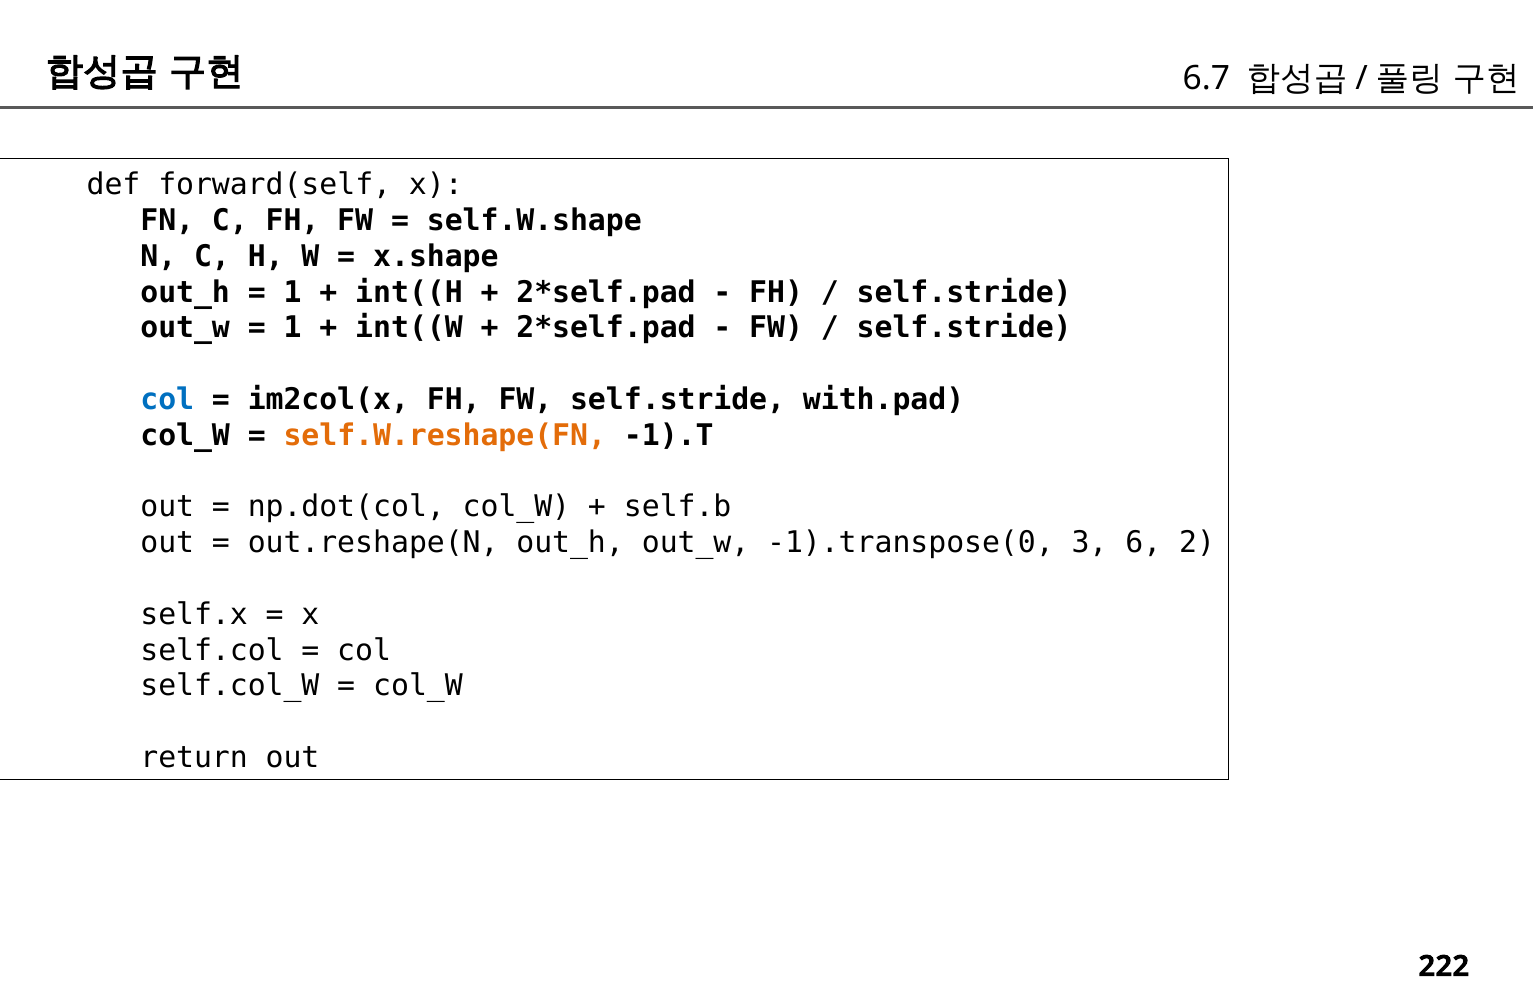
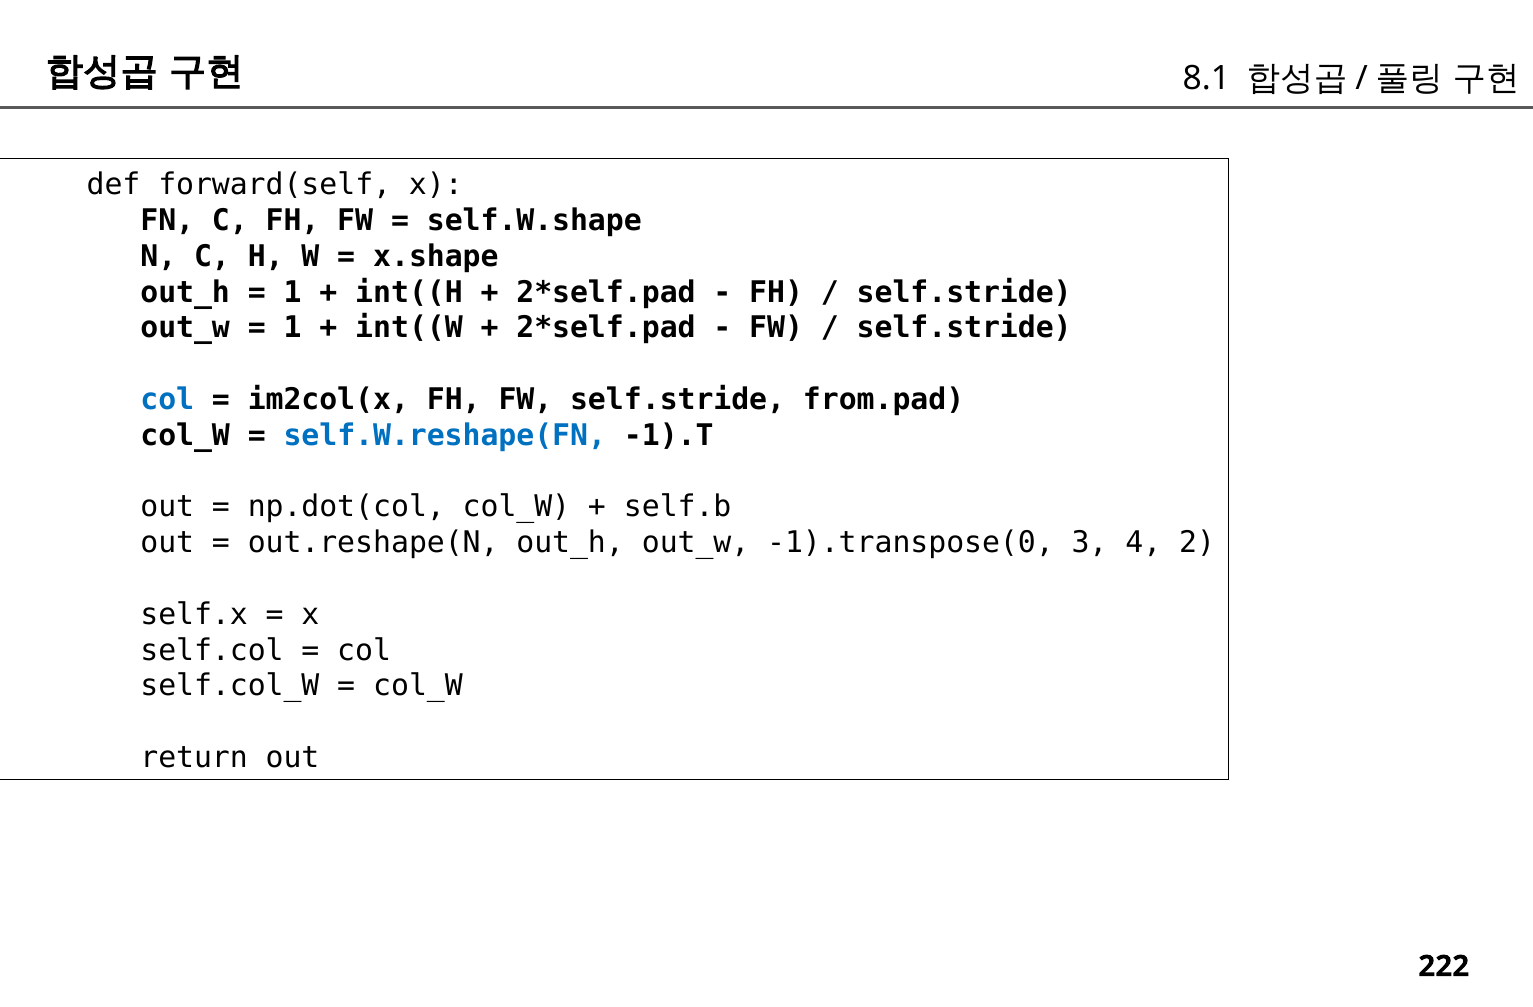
6.7: 6.7 -> 8.1
with.pad: with.pad -> from.pad
self.W.reshape(FN colour: orange -> blue
6: 6 -> 4
